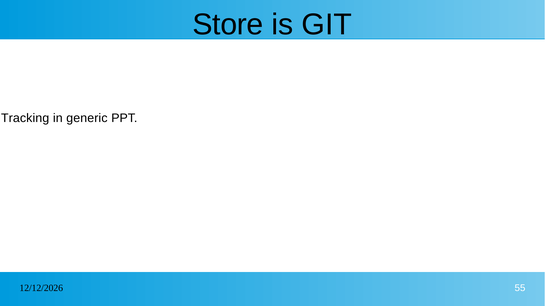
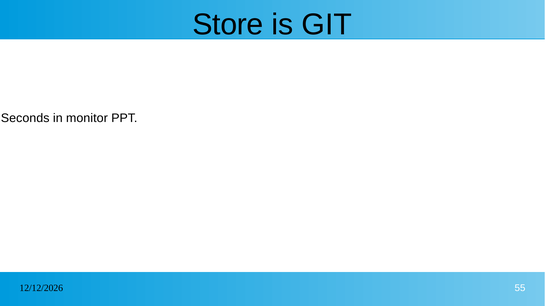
Tracking: Tracking -> Seconds
generic: generic -> monitor
